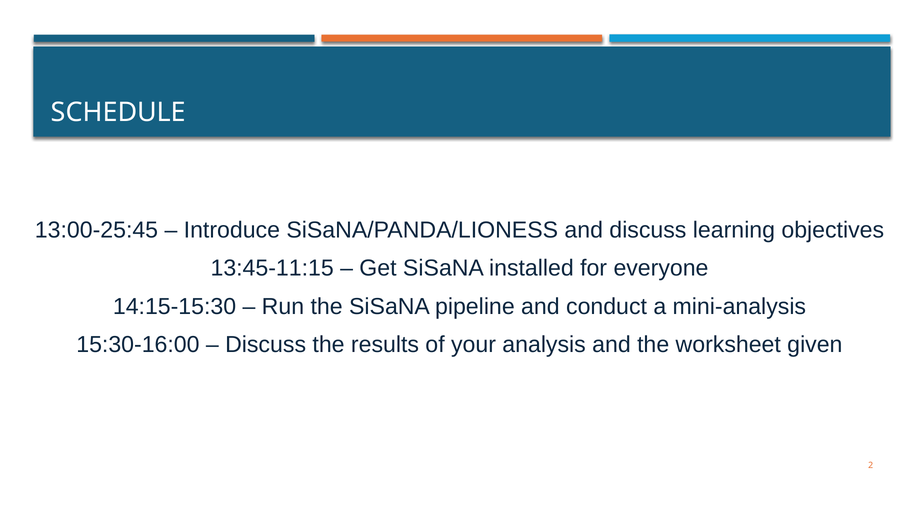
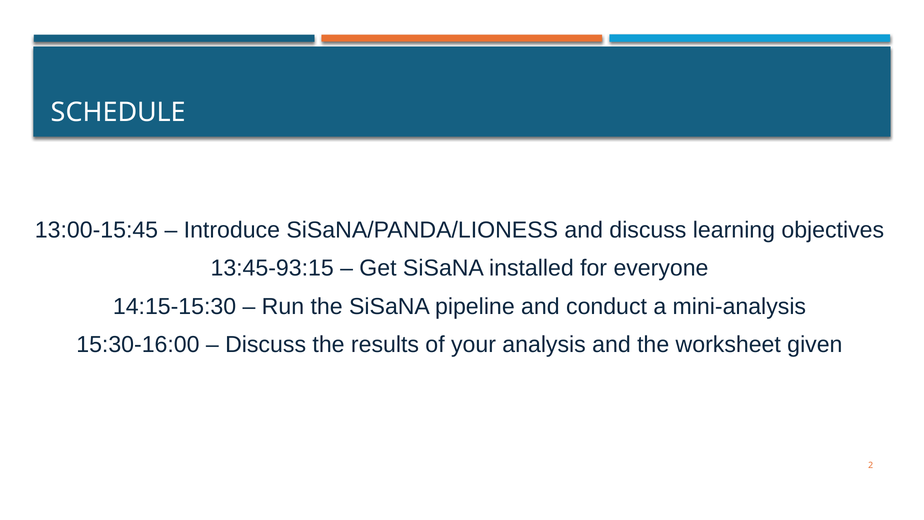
13:00-25:45: 13:00-25:45 -> 13:00-15:45
13:45-11:15: 13:45-11:15 -> 13:45-93:15
